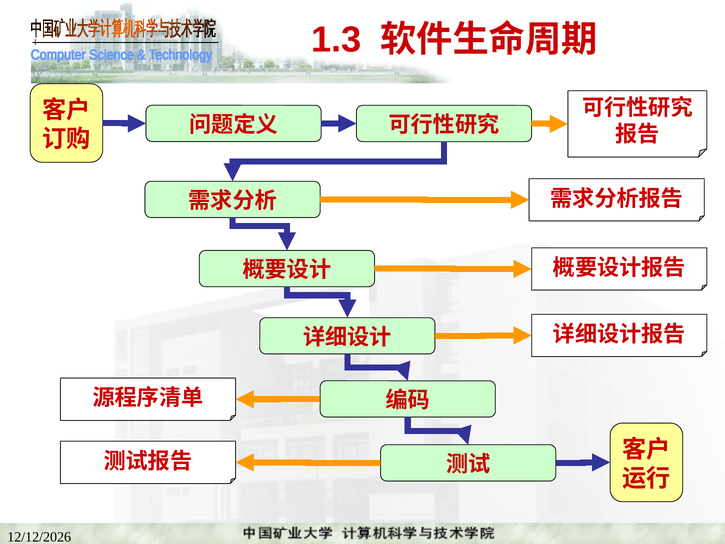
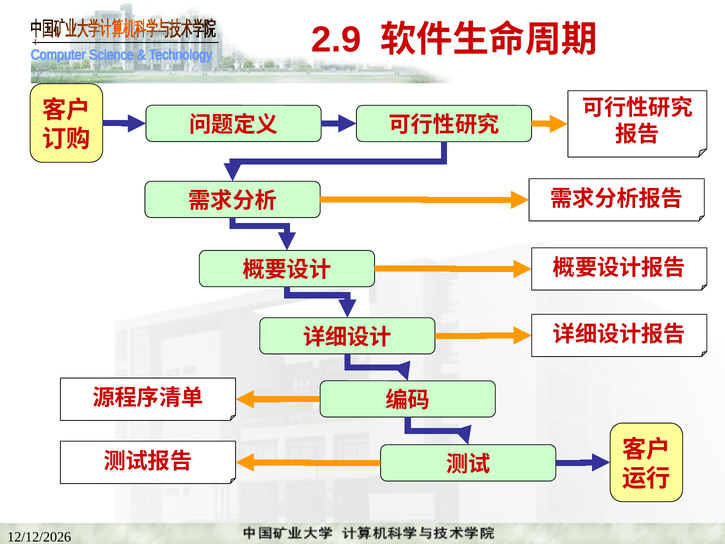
1.3: 1.3 -> 2.9
